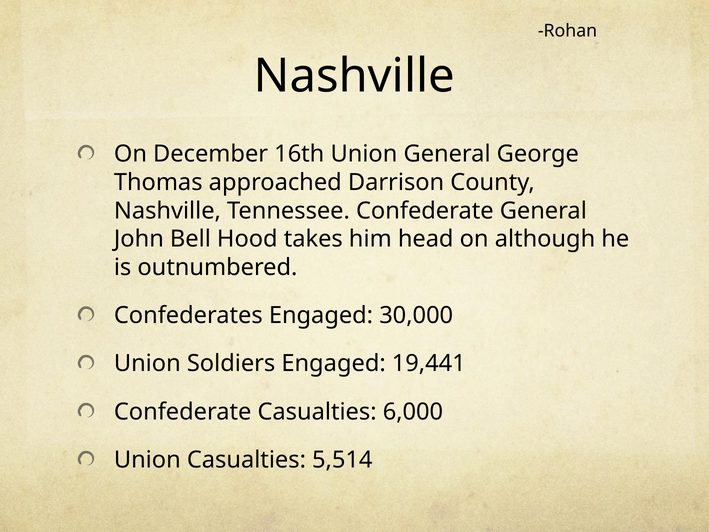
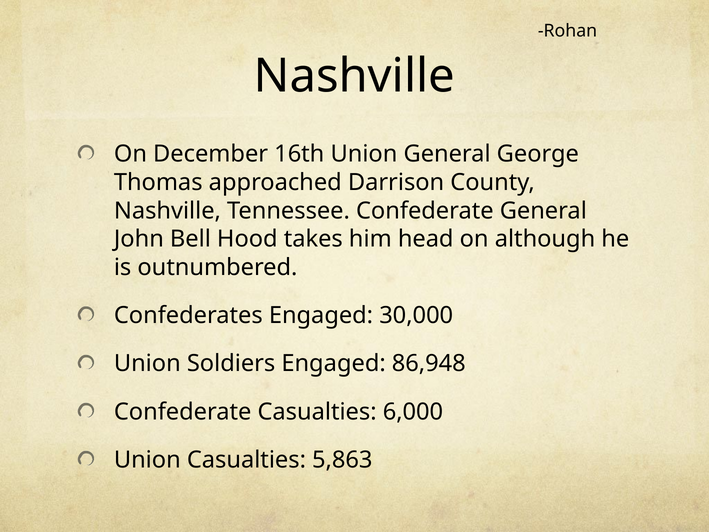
19,441: 19,441 -> 86,948
5,514: 5,514 -> 5,863
